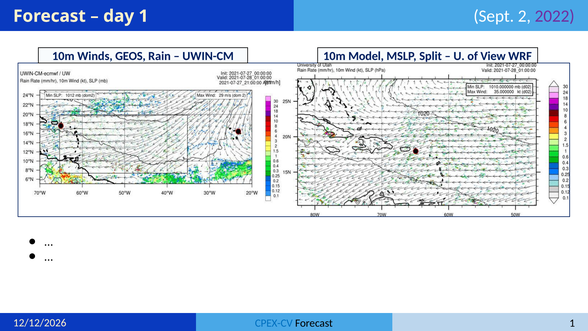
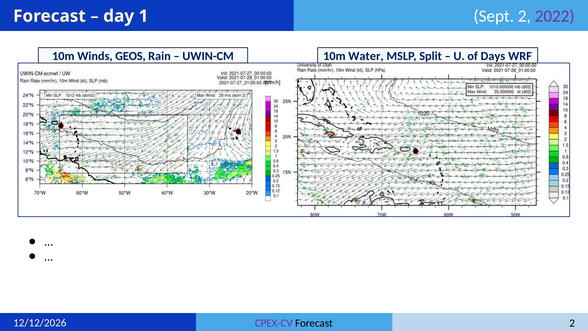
Model: Model -> Water
View: View -> Days
CPEX-CV colour: blue -> purple
Forecast 1: 1 -> 2
